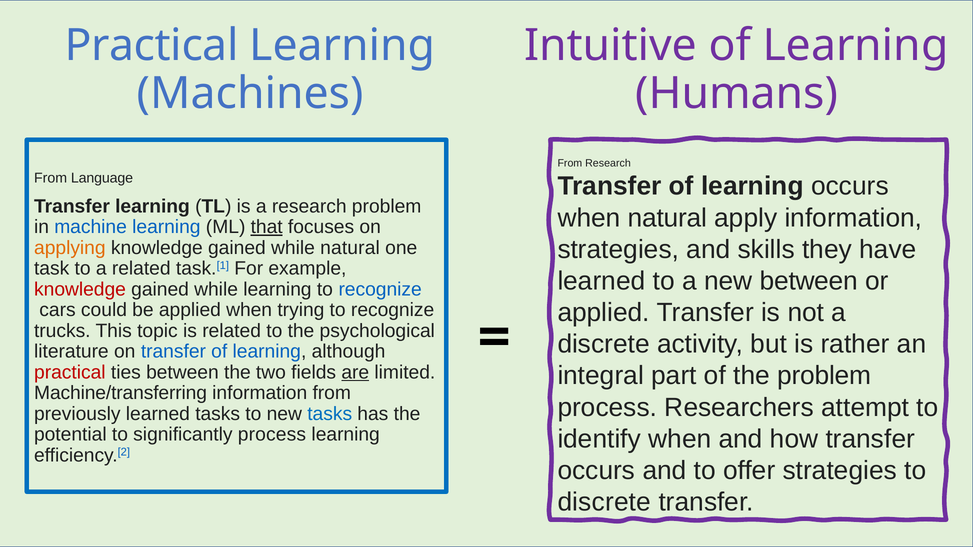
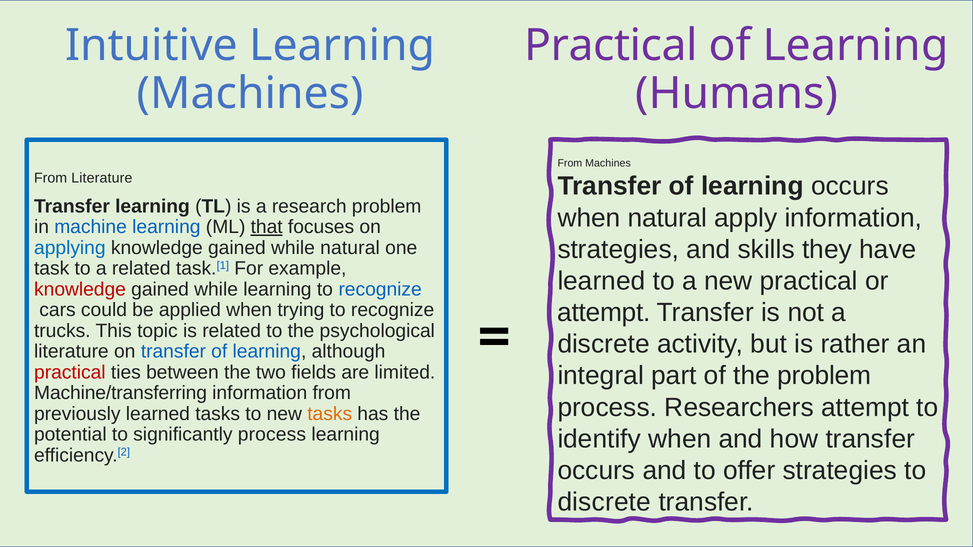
Practical at (152, 45): Practical -> Intuitive
Intuitive at (611, 45): Intuitive -> Practical
From Research: Research -> Machines
From Language: Language -> Literature
applying colour: orange -> blue
new between: between -> practical
applied at (604, 313): applied -> attempt
are underline: present -> none
tasks at (330, 414) colour: blue -> orange
